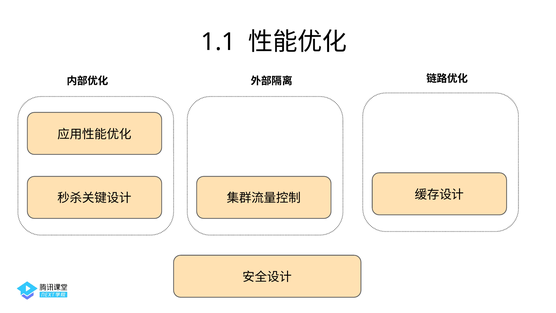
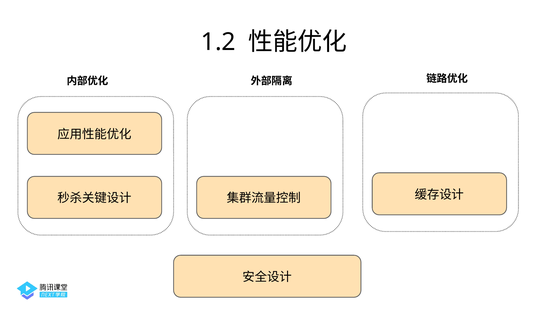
1.1: 1.1 -> 1.2
